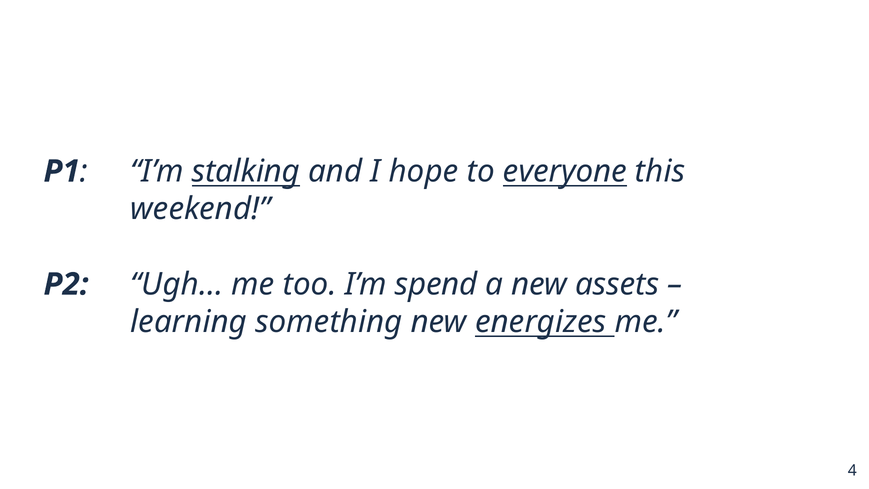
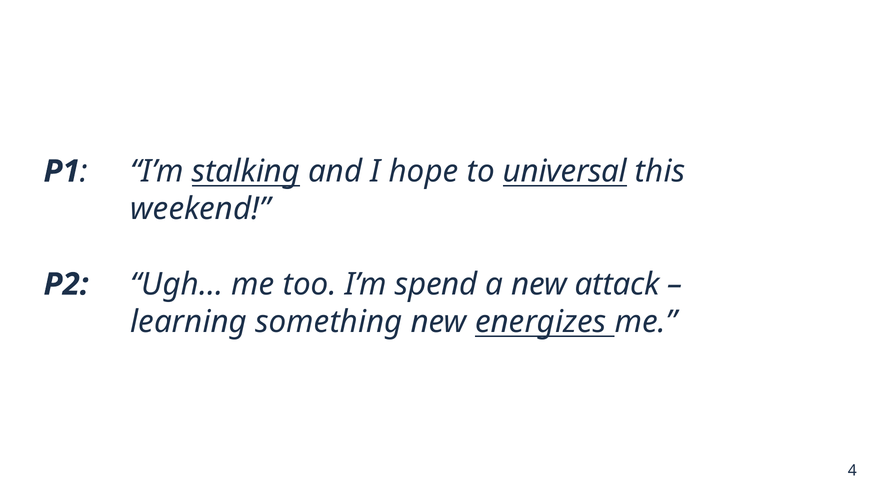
everyone: everyone -> universal
assets: assets -> attack
